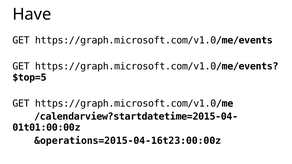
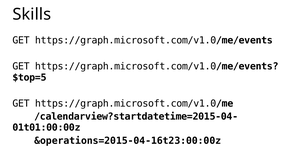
Have: Have -> Skills
